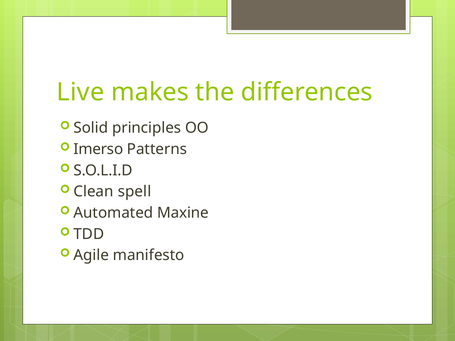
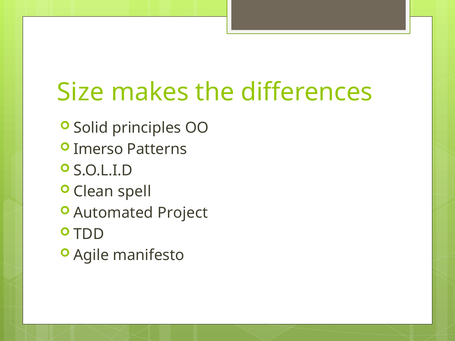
Live: Live -> Size
Maxine: Maxine -> Project
